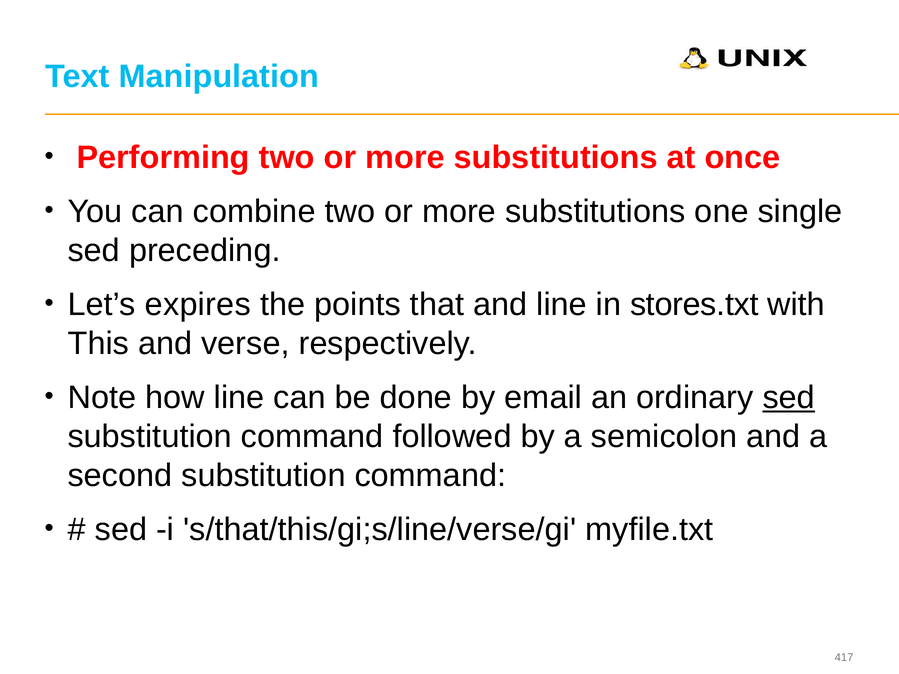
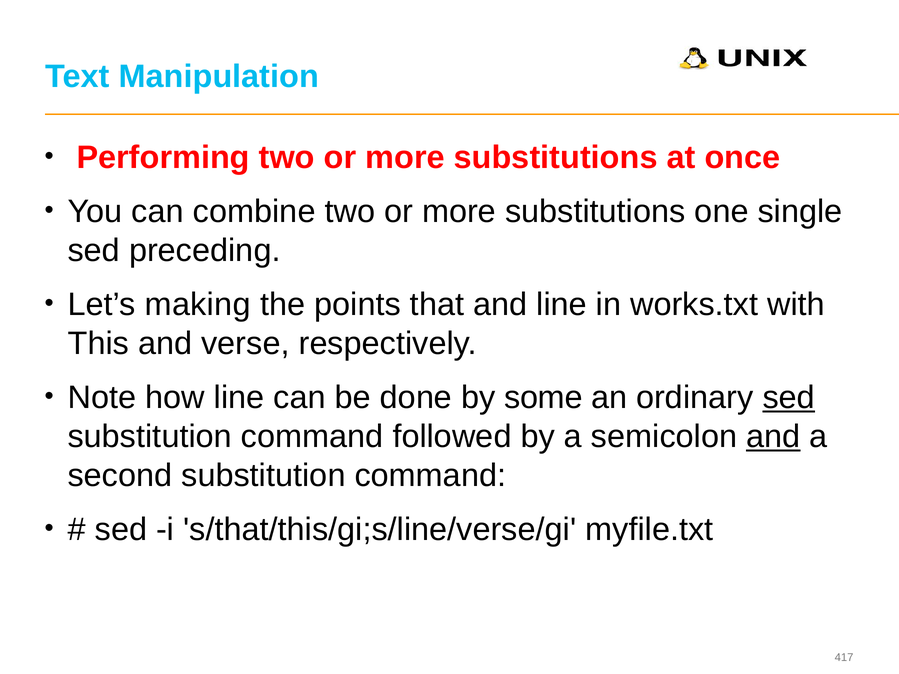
expires: expires -> making
stores.txt: stores.txt -> works.txt
email: email -> some
and at (773, 437) underline: none -> present
